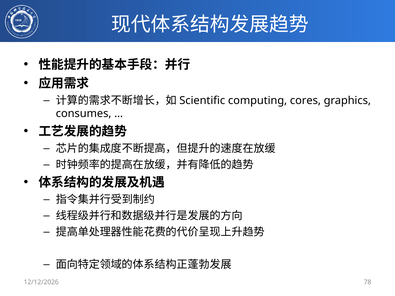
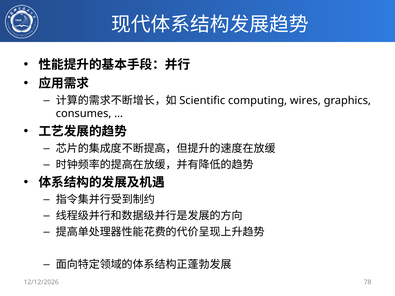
cores: cores -> wires
